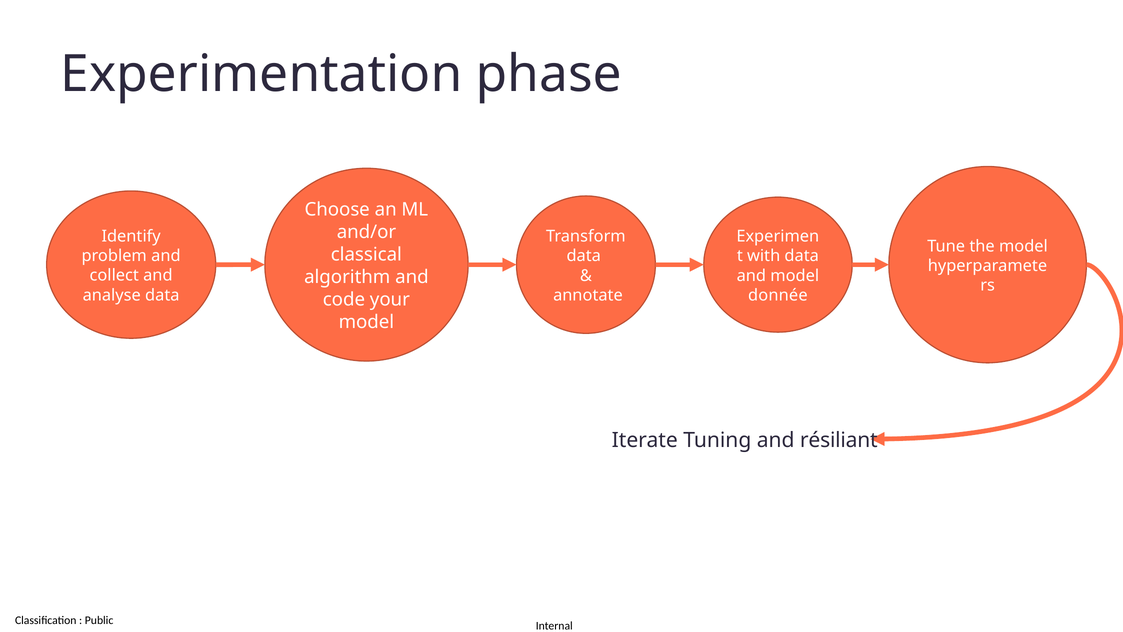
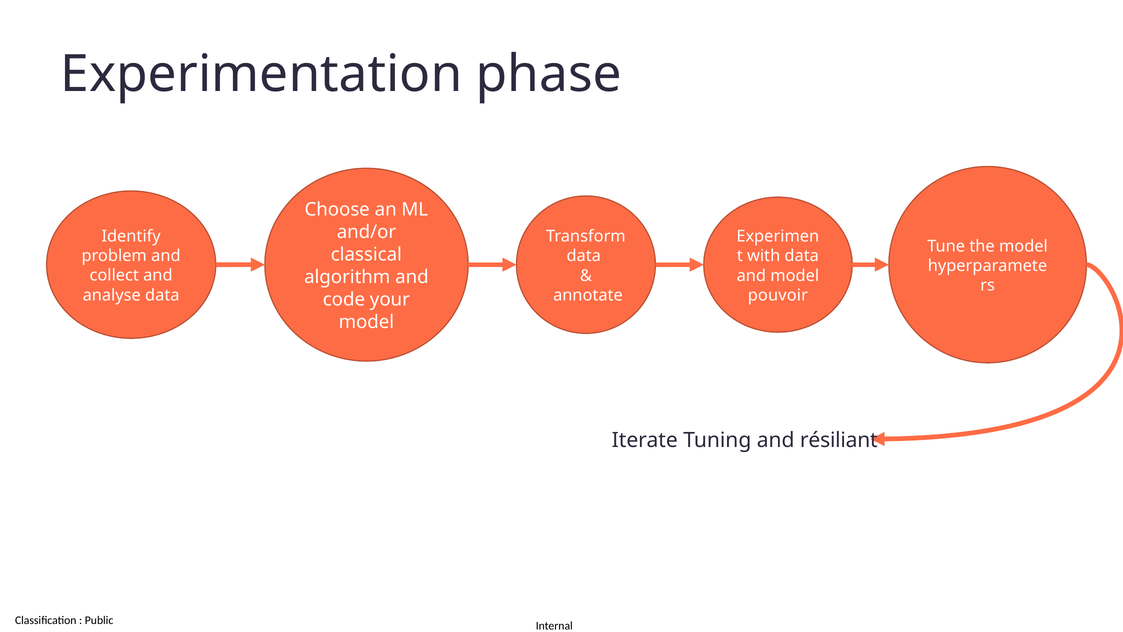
donnée: donnée -> pouvoir
